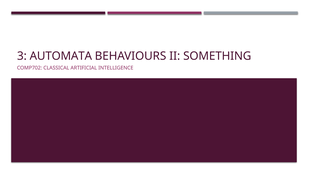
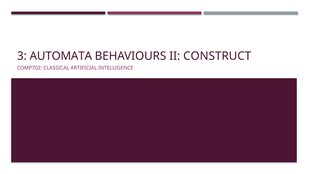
SOMETHING: SOMETHING -> CONSTRUCT
